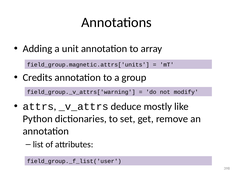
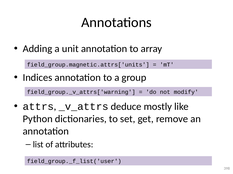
Credits: Credits -> Indices
